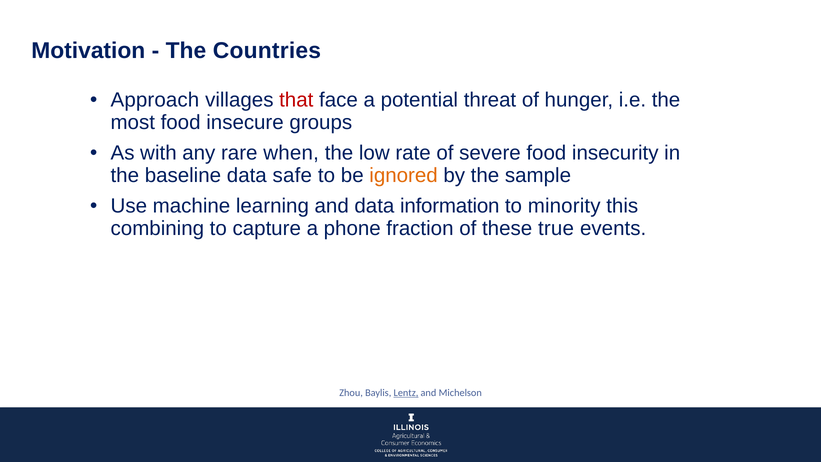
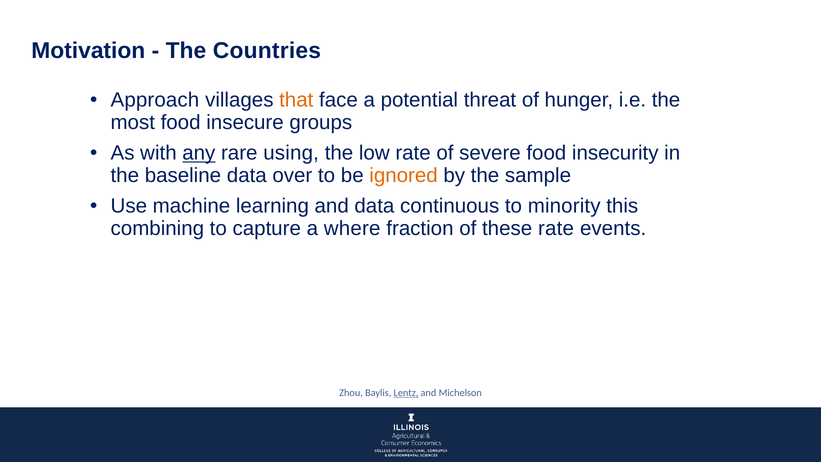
that colour: red -> orange
any underline: none -> present
when: when -> using
safe: safe -> over
information: information -> continuous
phone: phone -> where
these true: true -> rate
